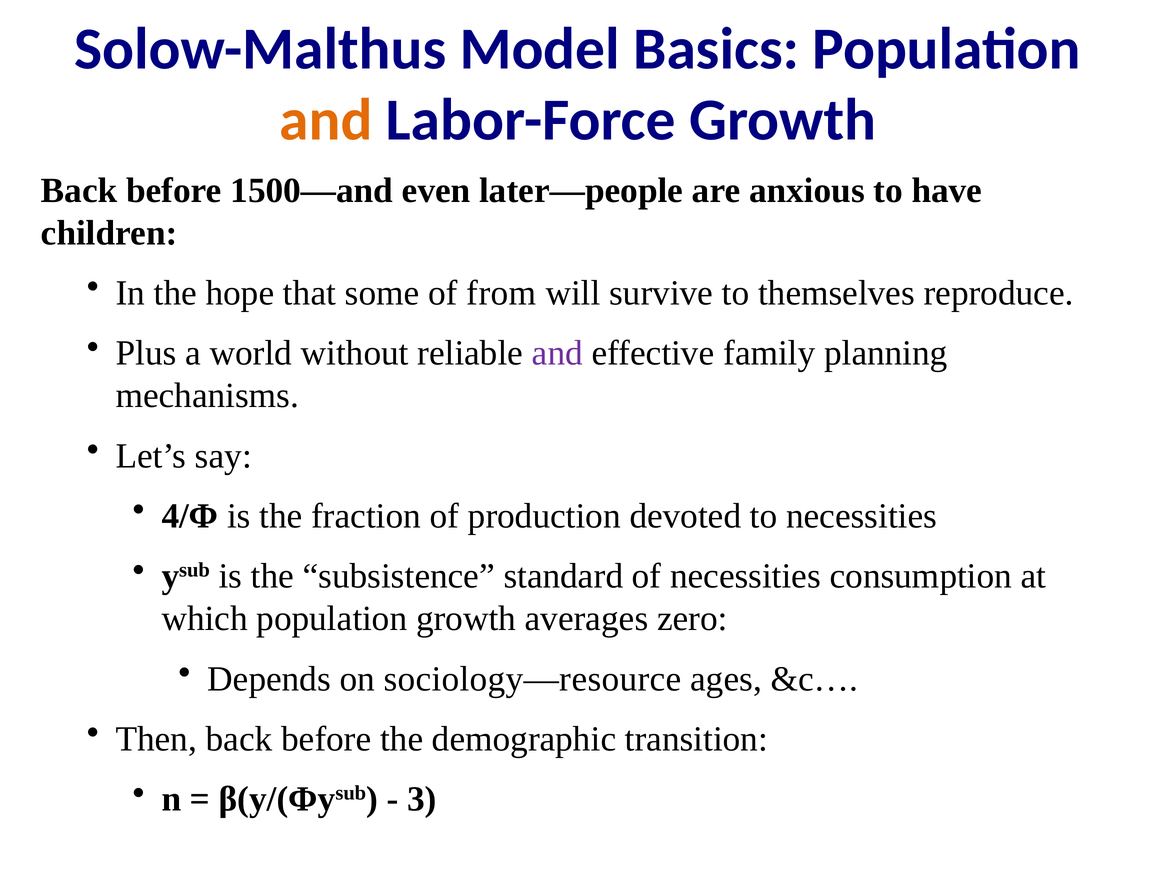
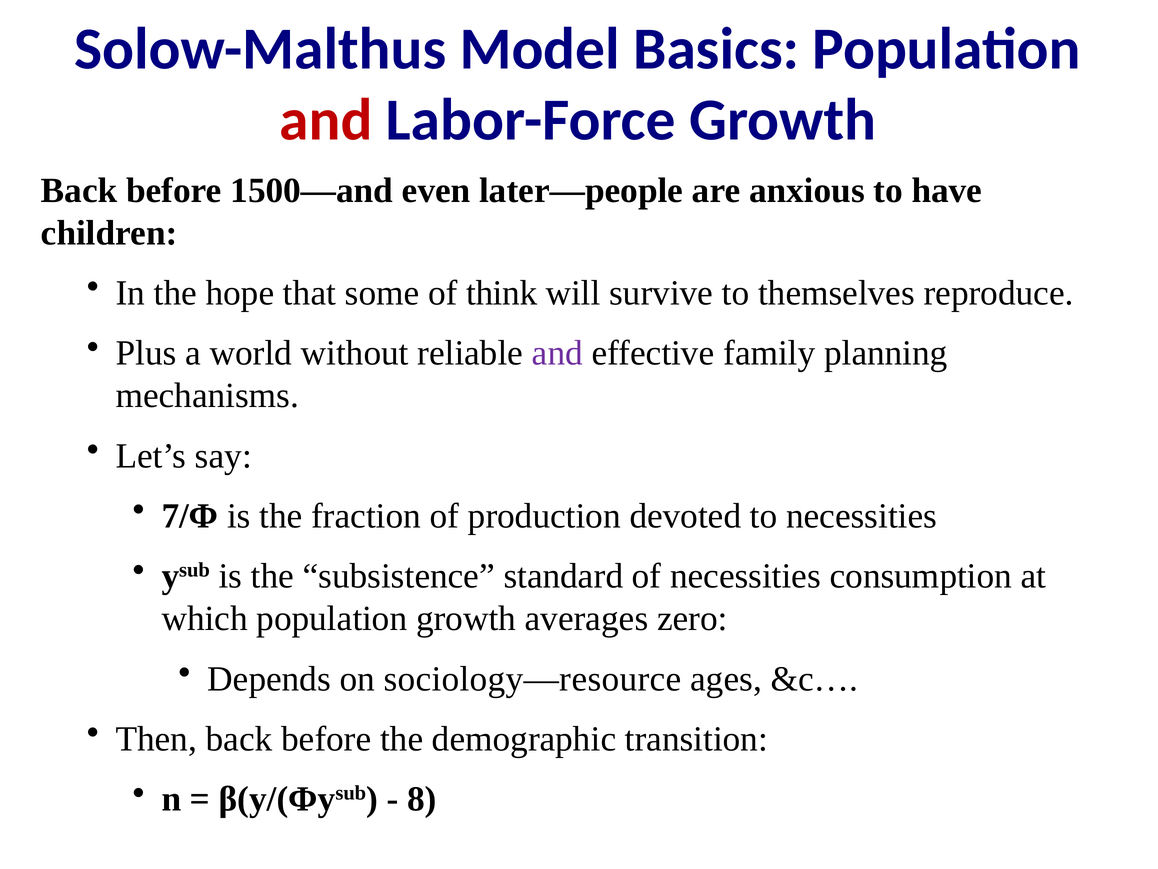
and at (326, 120) colour: orange -> red
from: from -> think
4/Φ: 4/Φ -> 7/Φ
3: 3 -> 8
